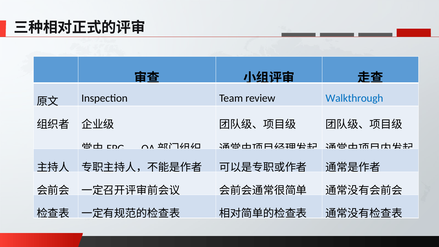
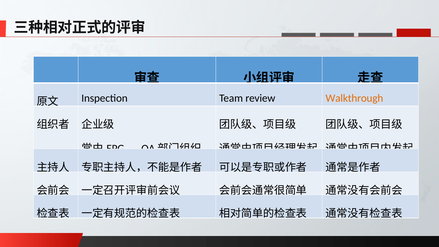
Walkthrough colour: blue -> orange
